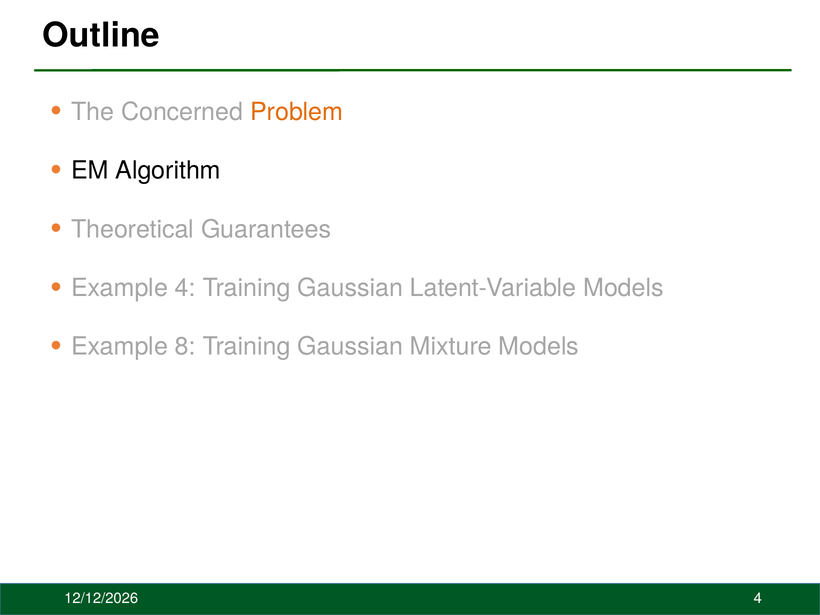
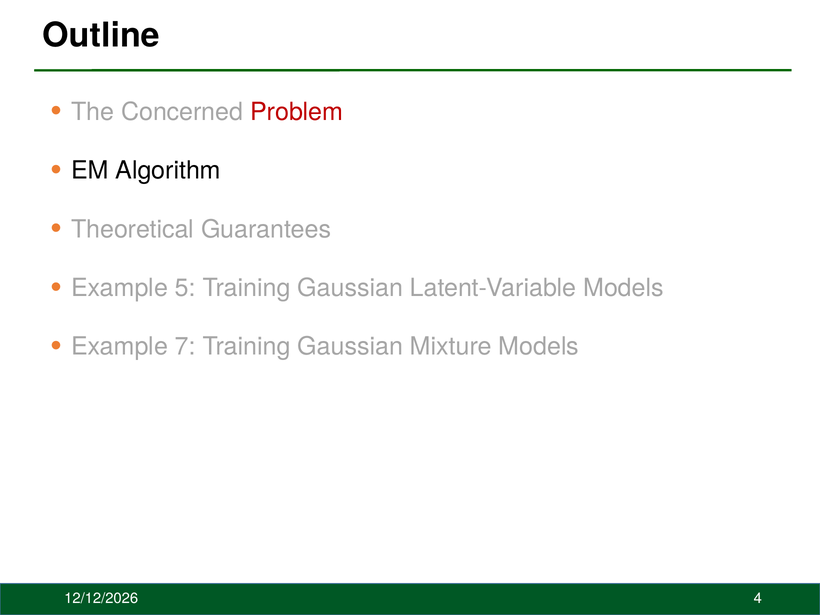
Problem colour: orange -> red
Example 4: 4 -> 5
8: 8 -> 7
